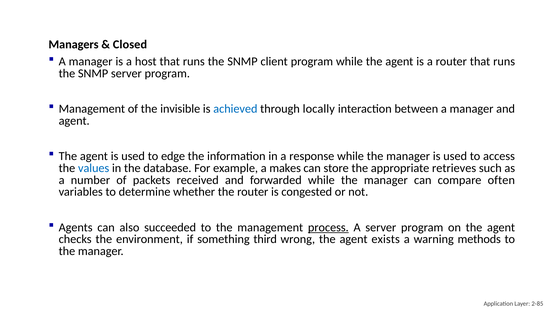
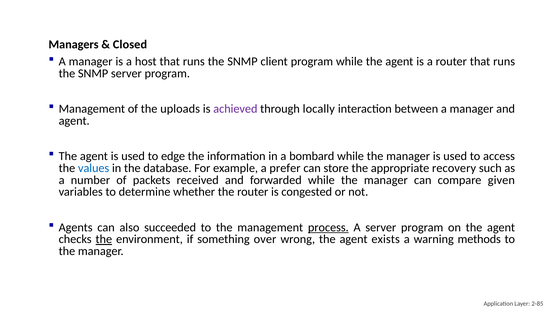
invisible: invisible -> uploads
achieved colour: blue -> purple
response: response -> bombard
makes: makes -> prefer
retrieves: retrieves -> recovery
often: often -> given
the at (104, 239) underline: none -> present
third: third -> over
